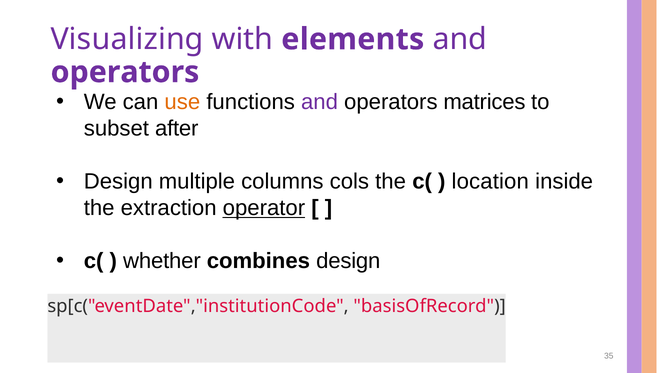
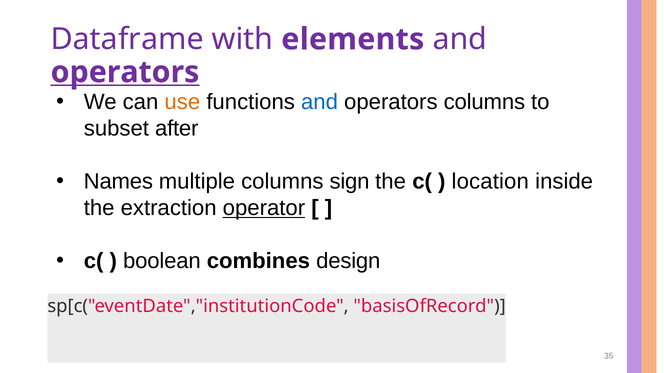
Visualizing: Visualizing -> Dataframe
operators at (125, 72) underline: none -> present
and at (320, 102) colour: purple -> blue
operators matrices: matrices -> columns
Design at (118, 182): Design -> Names
cols: cols -> sign
whether: whether -> boolean
